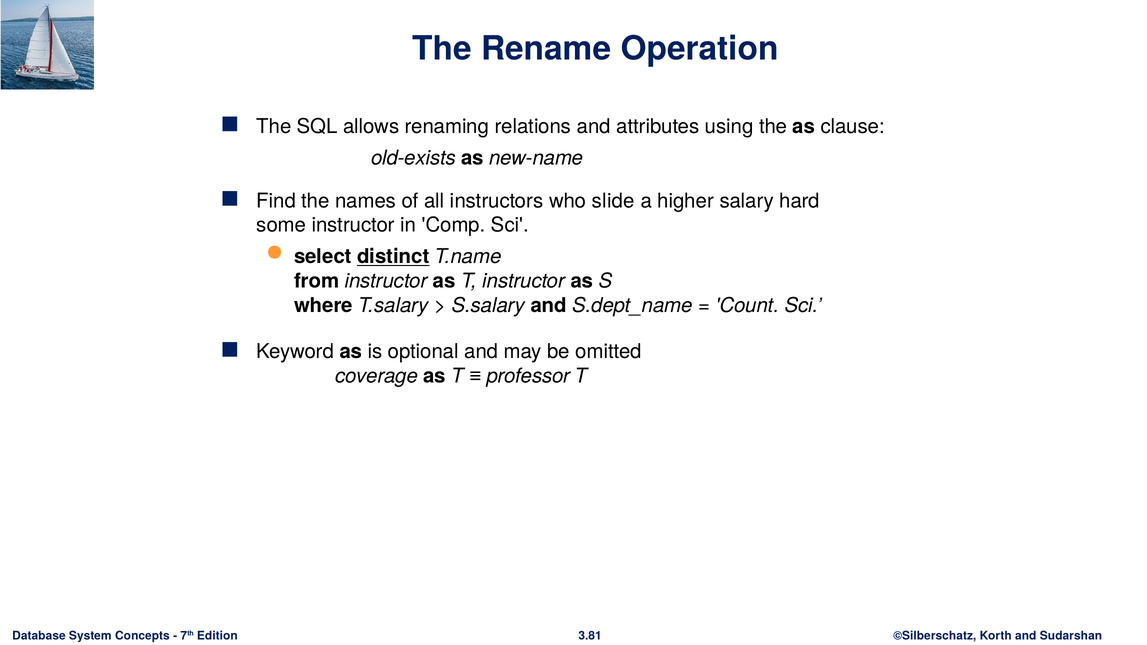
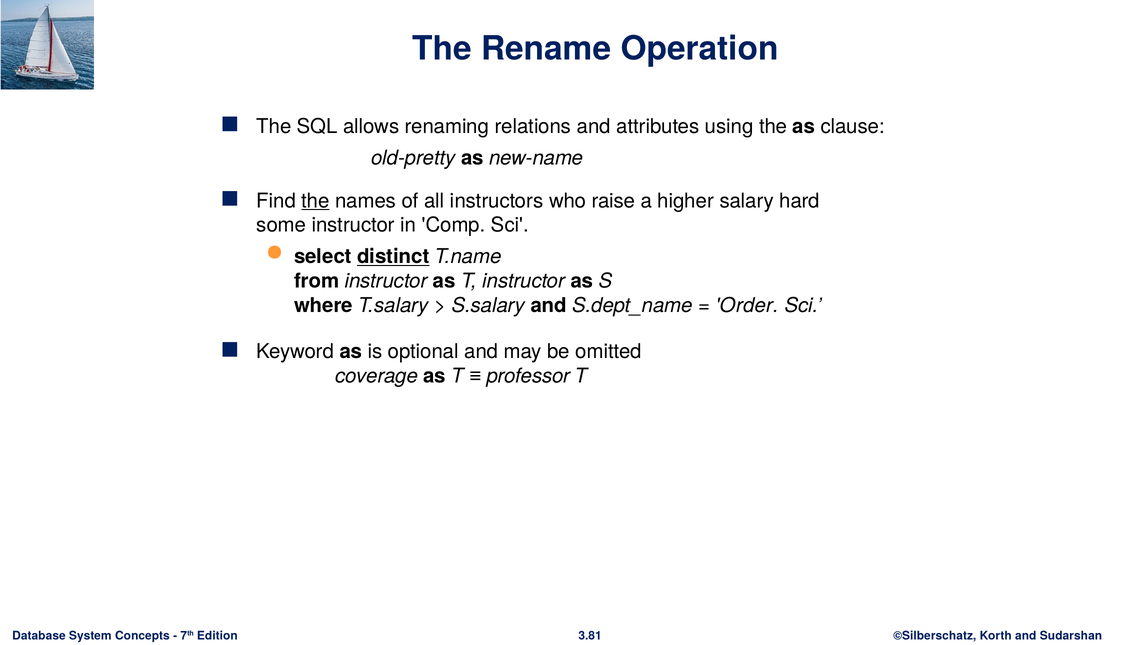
old-exists: old-exists -> old-pretty
the at (316, 201) underline: none -> present
slide: slide -> raise
Count: Count -> Order
